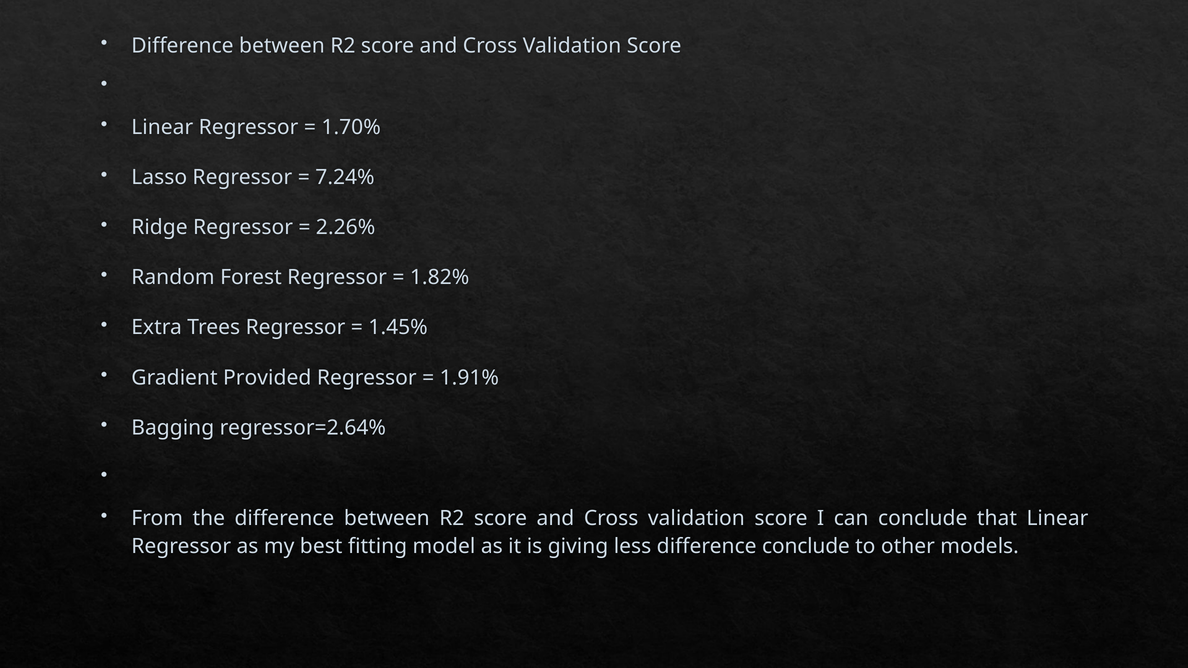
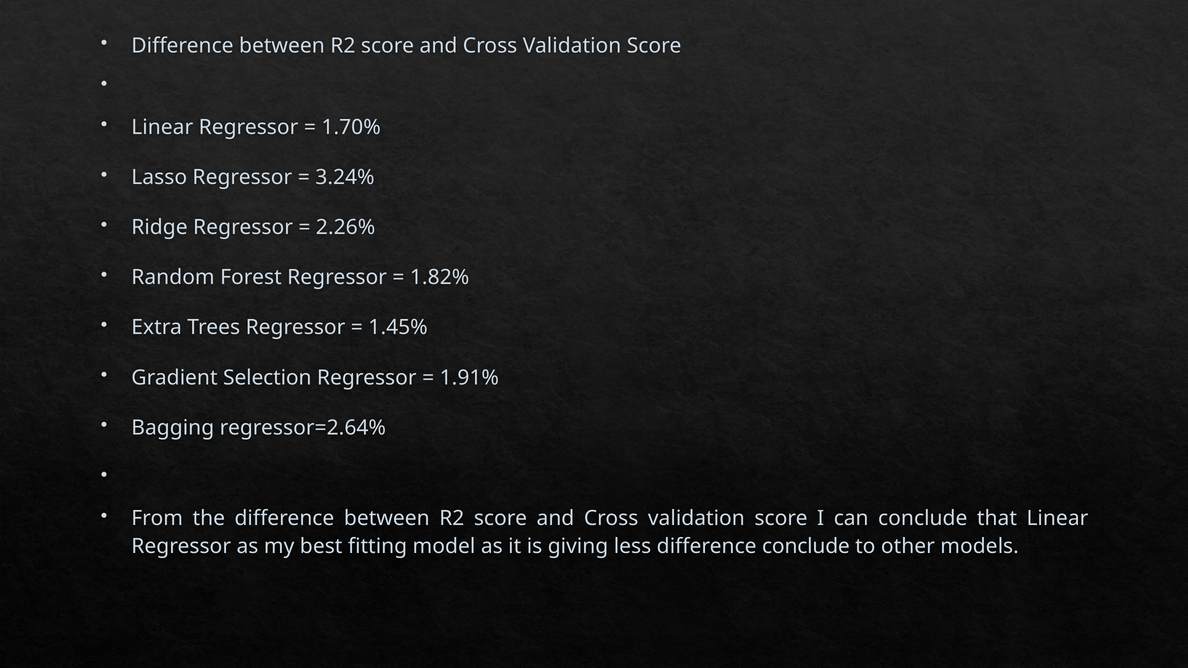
7.24%: 7.24% -> 3.24%
Provided: Provided -> Selection
